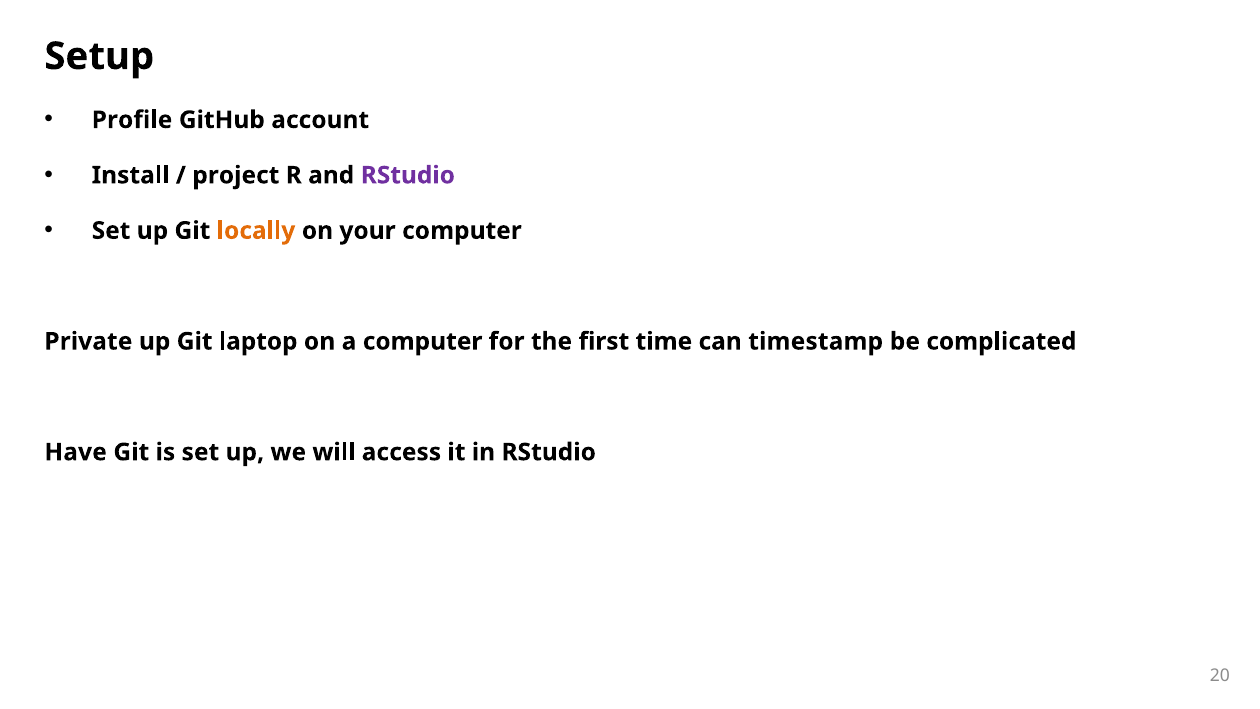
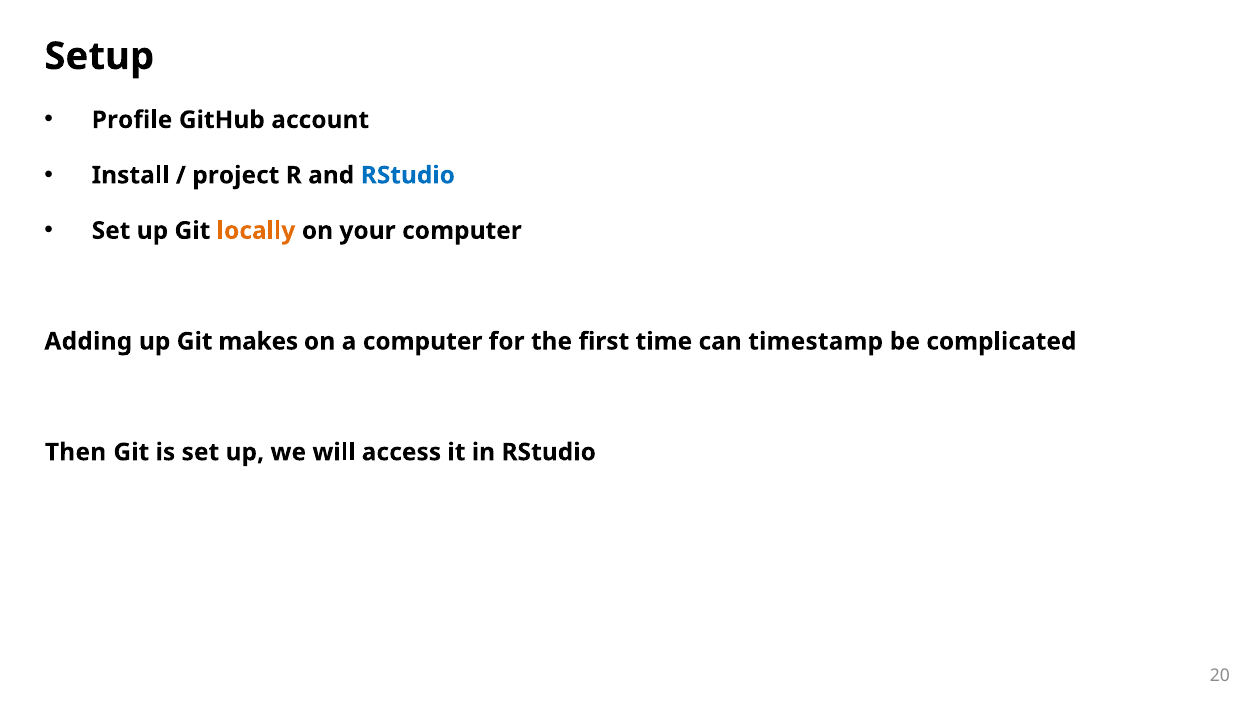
RStudio at (408, 175) colour: purple -> blue
Private: Private -> Adding
laptop: laptop -> makes
Have: Have -> Then
